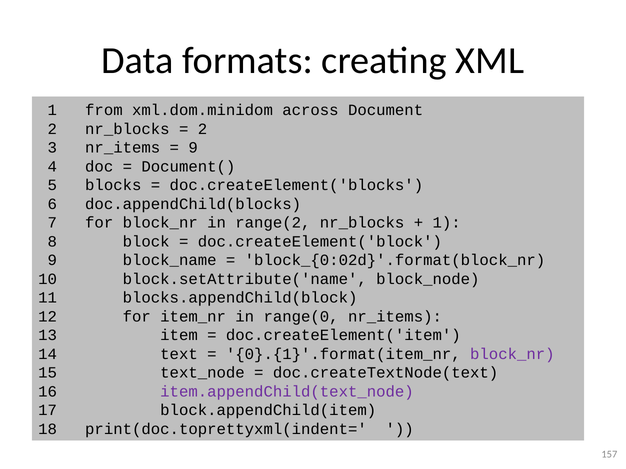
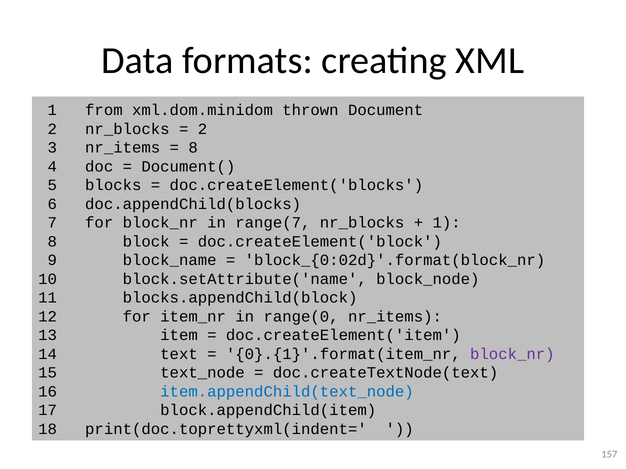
across: across -> thrown
9 at (193, 148): 9 -> 8
range(2: range(2 -> range(7
item.appendChild(text_node colour: purple -> blue
